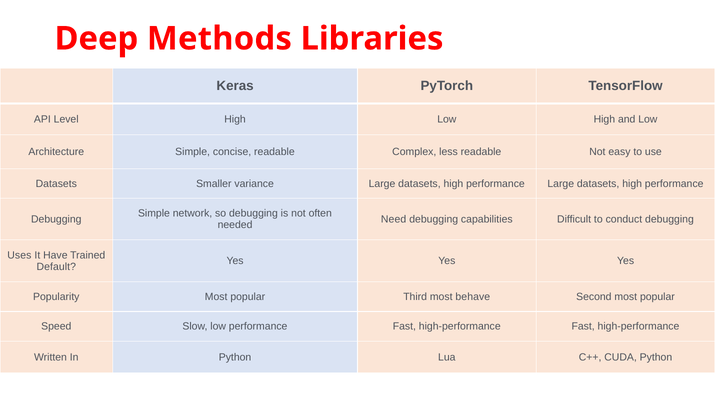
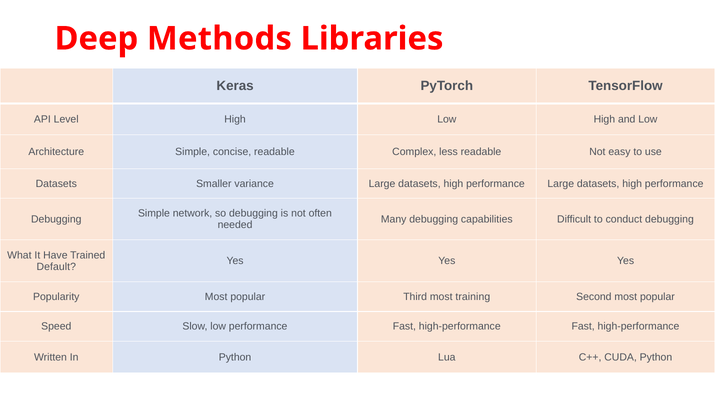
Need: Need -> Many
Uses: Uses -> What
behave: behave -> training
